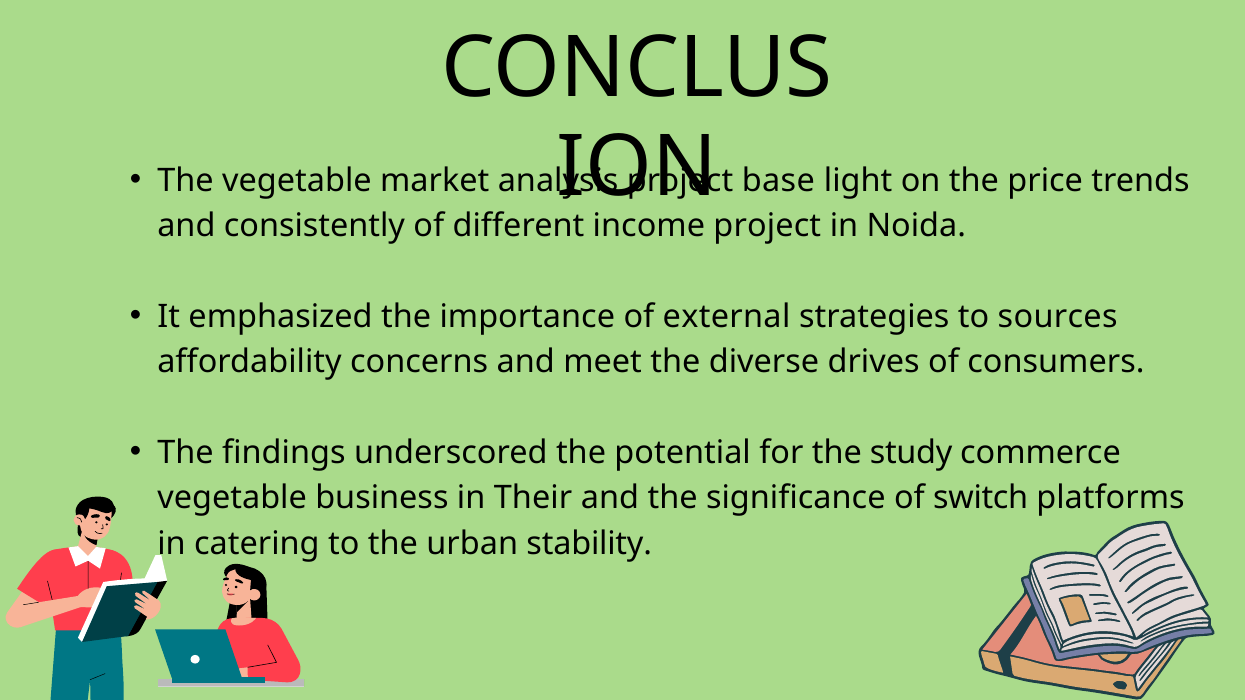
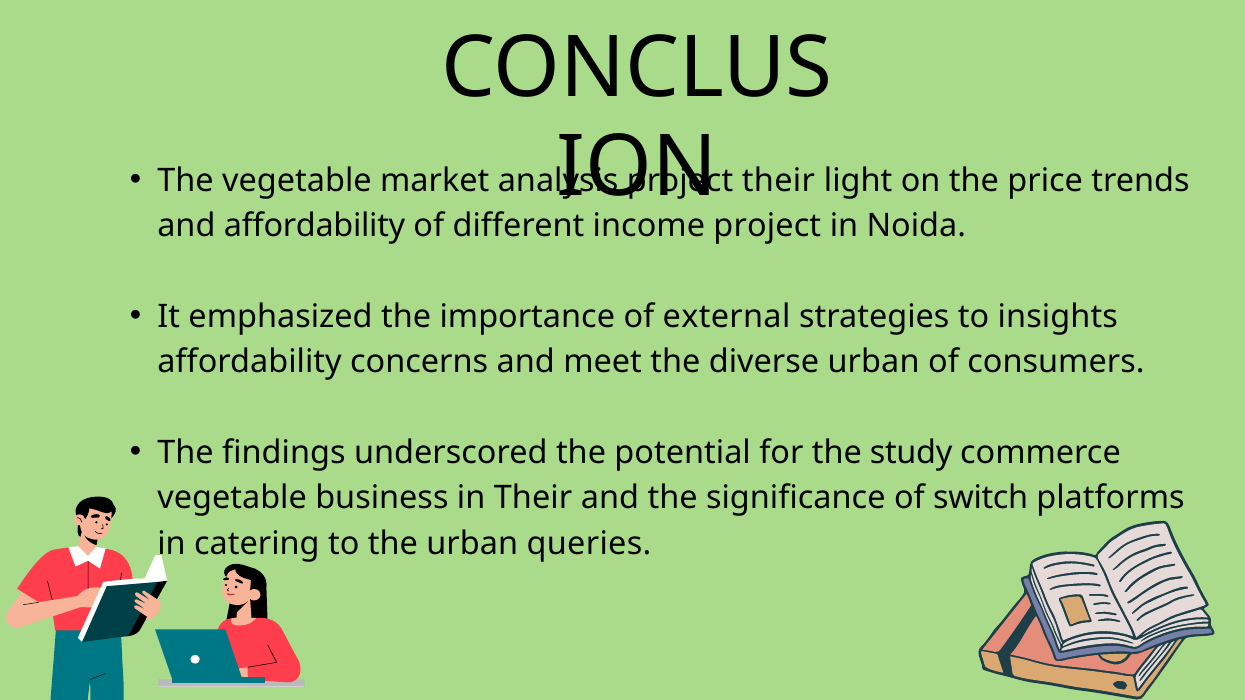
base at (778, 181): base -> their
and consistently: consistently -> affordability
sources: sources -> insights
diverse drives: drives -> urban
stability: stability -> queries
